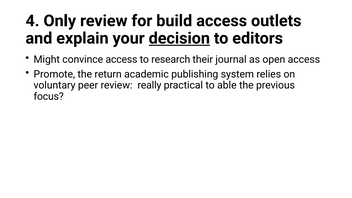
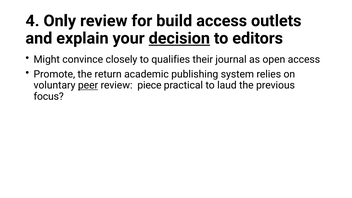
convince access: access -> closely
research: research -> qualifies
peer underline: none -> present
really: really -> piece
able: able -> laud
